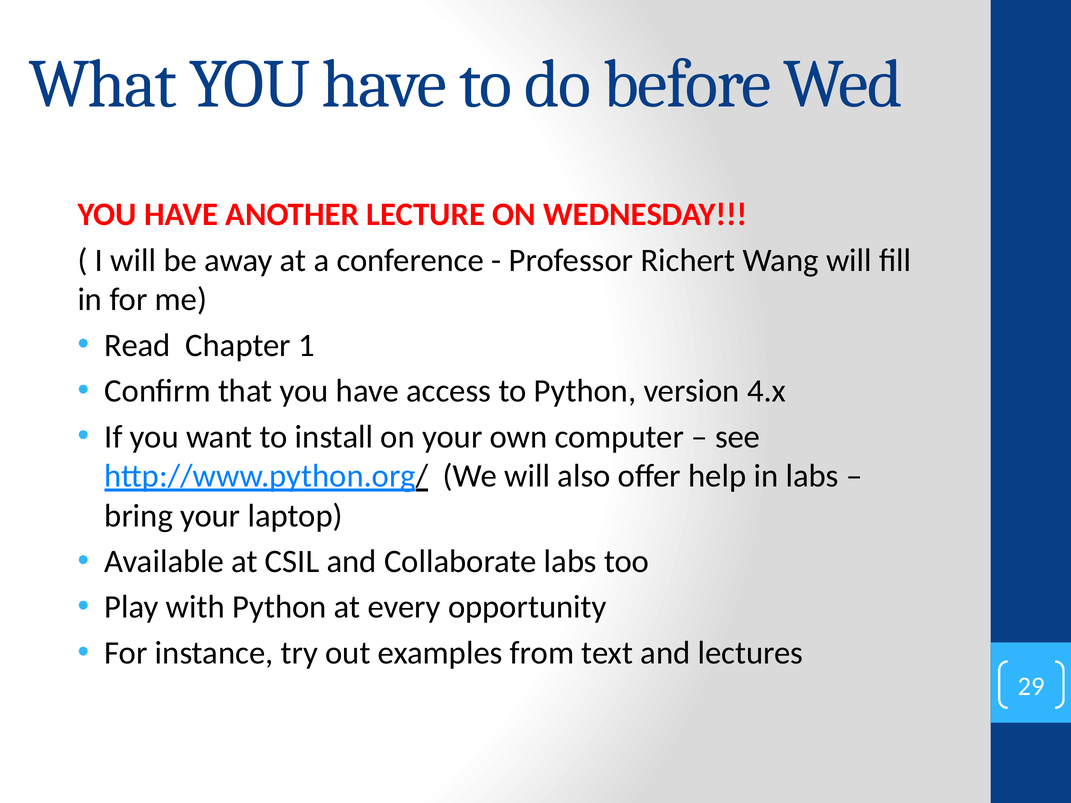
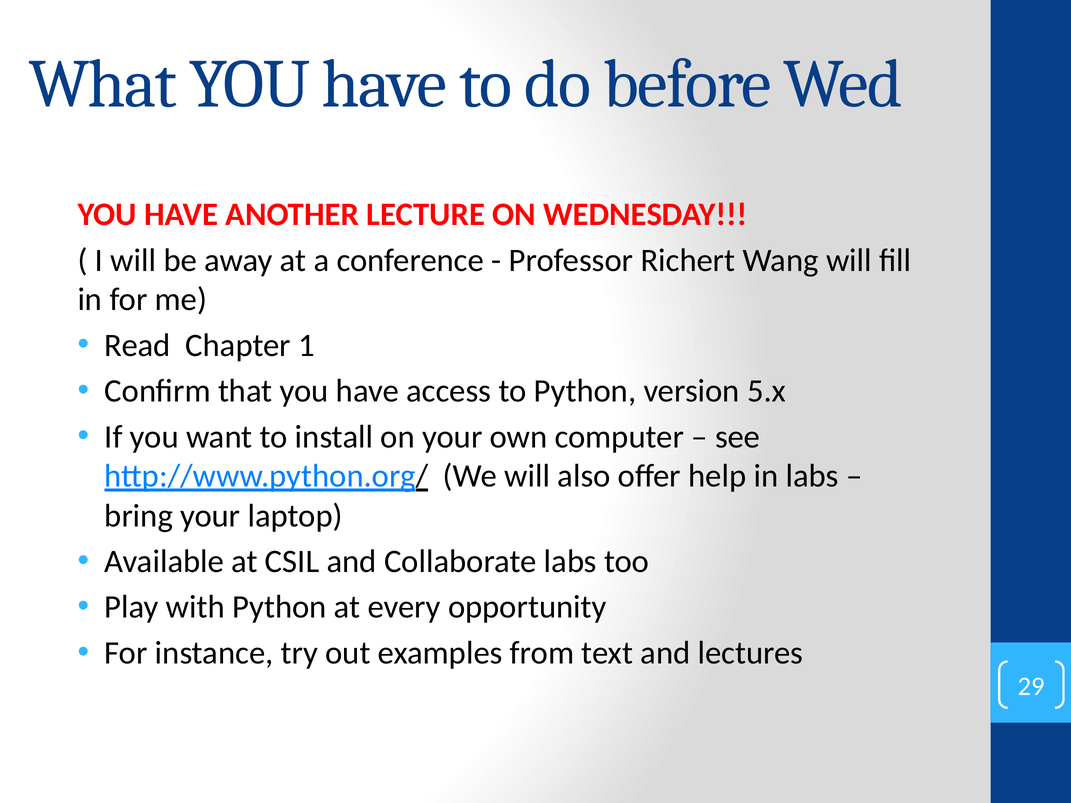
4.x: 4.x -> 5.x
